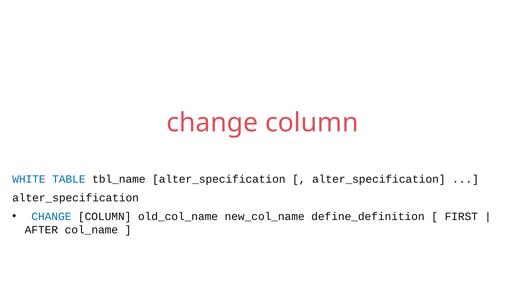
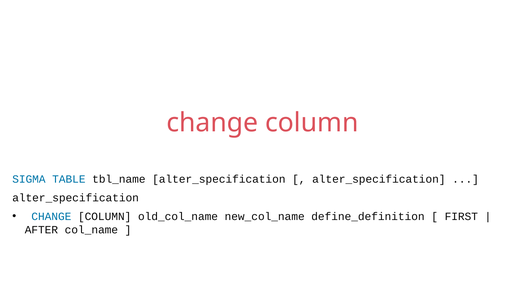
WHITE: WHITE -> SIGMA
